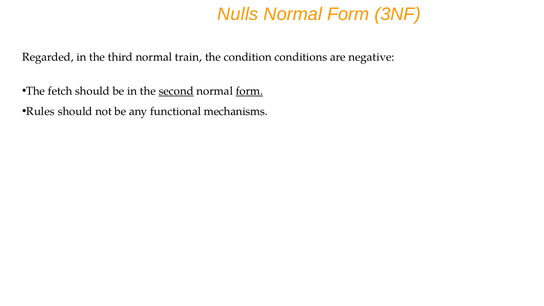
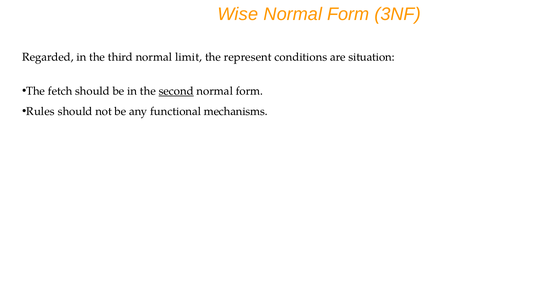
Nulls: Nulls -> Wise
train: train -> limit
condition: condition -> represent
negative: negative -> situation
form at (249, 91) underline: present -> none
